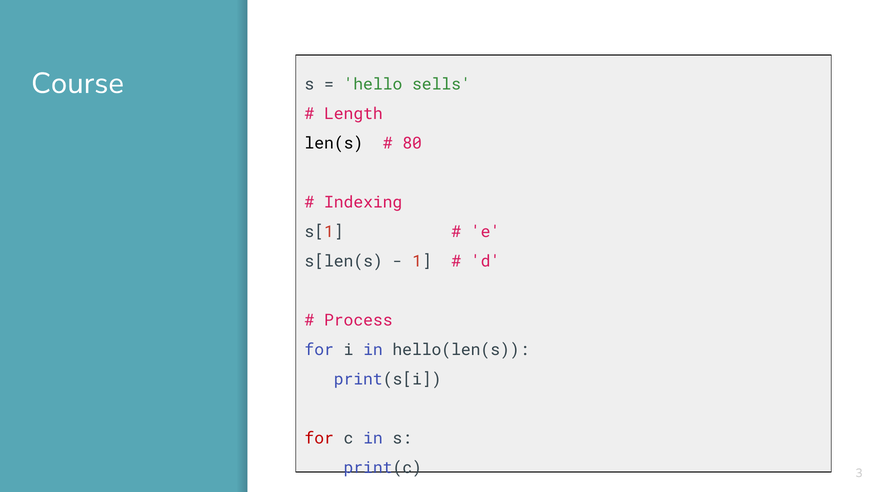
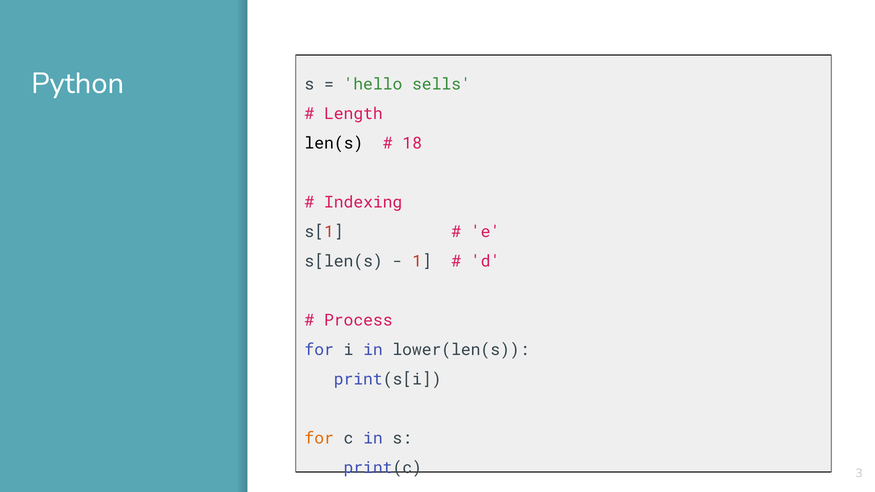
Course: Course -> Python
80: 80 -> 18
hello(len(s: hello(len(s -> lower(len(s
for at (319, 438) colour: red -> orange
